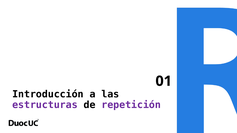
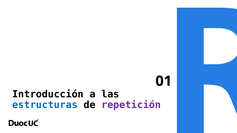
estructuras colour: purple -> blue
